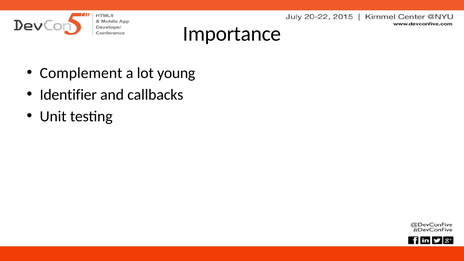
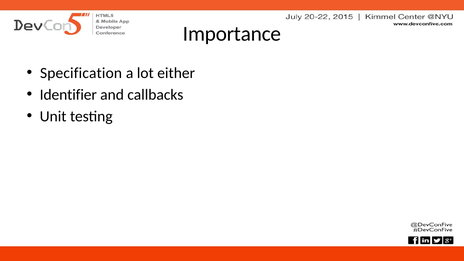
Complement: Complement -> Specification
young: young -> either
